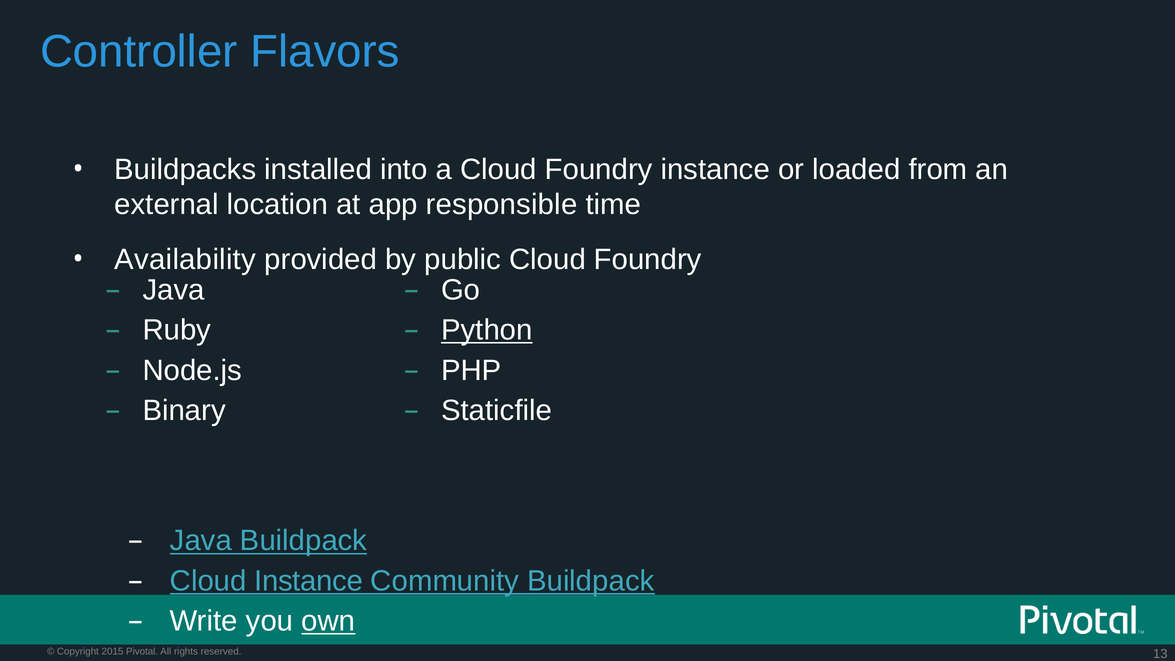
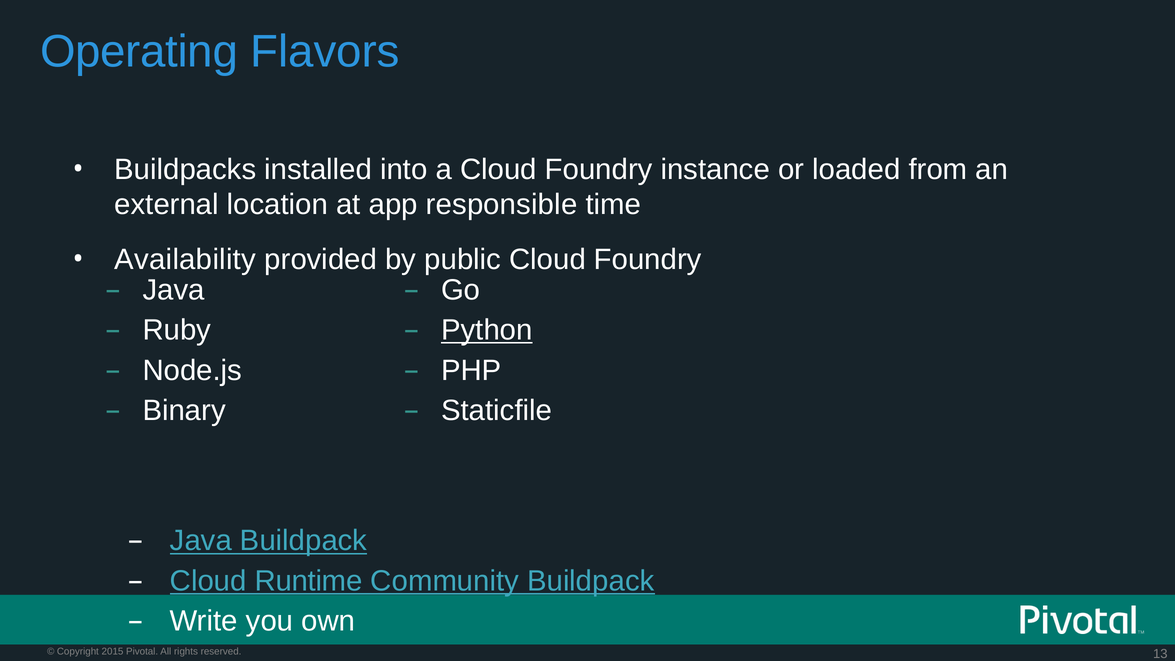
Controller: Controller -> Operating
Cloud Instance: Instance -> Runtime
own underline: present -> none
